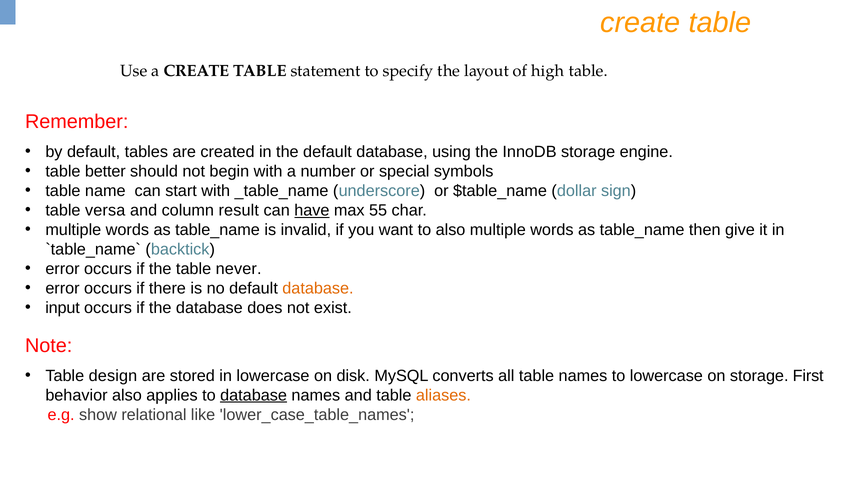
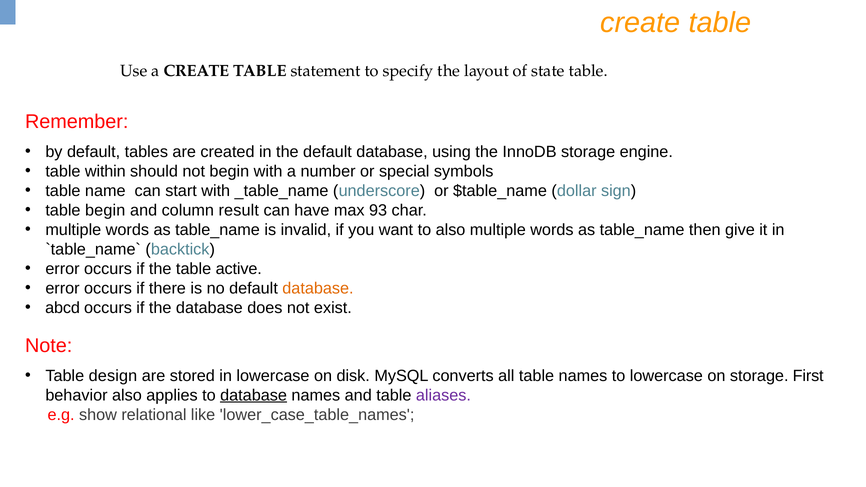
high: high -> state
better: better -> within
table versa: versa -> begin
have underline: present -> none
55: 55 -> 93
never: never -> active
input: input -> abcd
aliases colour: orange -> purple
